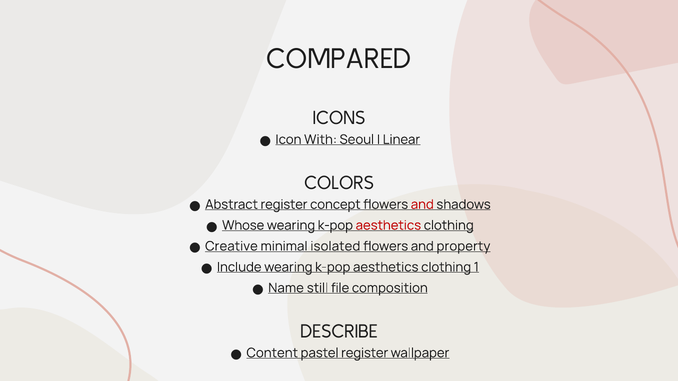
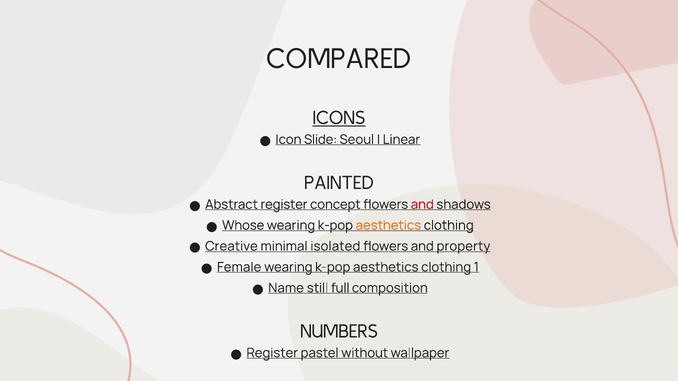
ICONS underline: none -> present
With: With -> Slide
COLORS: COLORS -> PAINTED
aesthetics at (388, 226) colour: red -> orange
Include: Include -> Female
file: file -> full
DESCRIBE: DESCRIBE -> NUMBERS
Content at (272, 353): Content -> Register
pastel register: register -> without
